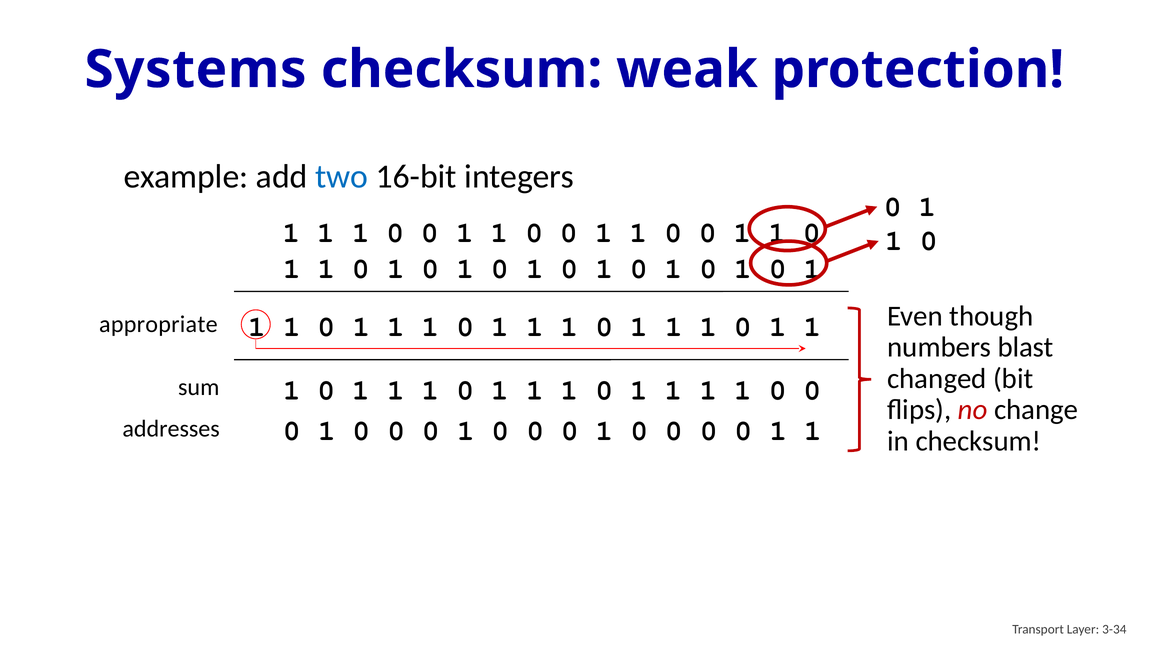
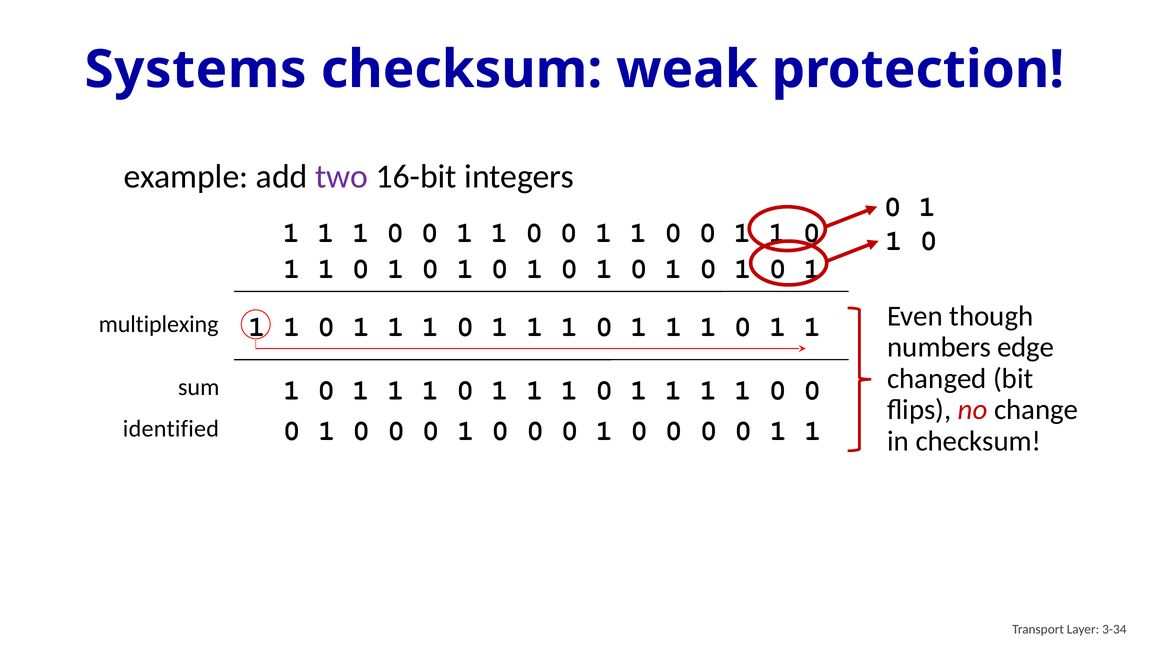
two colour: blue -> purple
appropriate: appropriate -> multiplexing
blast: blast -> edge
addresses: addresses -> identified
